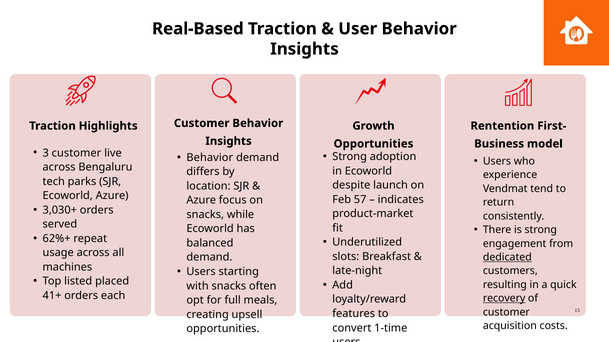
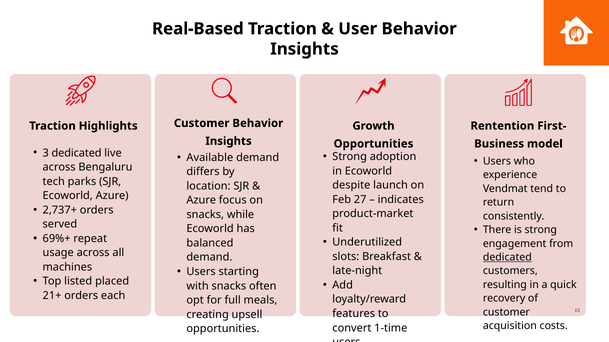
3 customer: customer -> dedicated
Behavior at (210, 158): Behavior -> Available
57: 57 -> 27
3,030+: 3,030+ -> 2,737+
62%+: 62%+ -> 69%+
41+: 41+ -> 21+
recovery underline: present -> none
